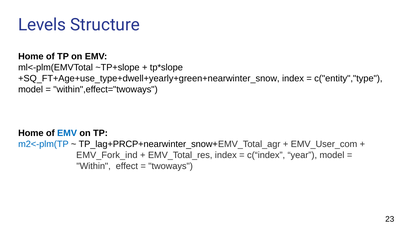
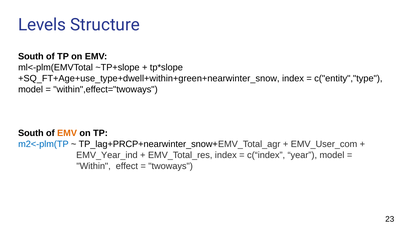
Home at (31, 56): Home -> South
+SQ_FT+Age+use_type+dwell+yearly+green+nearwinter_snow: +SQ_FT+Age+use_type+dwell+yearly+green+nearwinter_snow -> +SQ_FT+Age+use_type+dwell+within+green+nearwinter_snow
Home at (31, 133): Home -> South
EMV at (67, 133) colour: blue -> orange
EMV_Fork_ind: EMV_Fork_ind -> EMV_Year_ind
